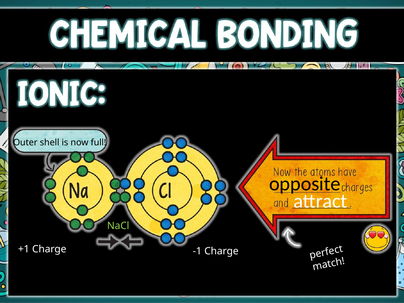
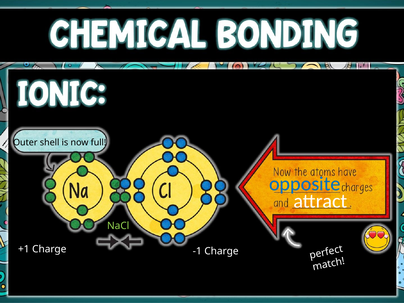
opposite colour: black -> blue
